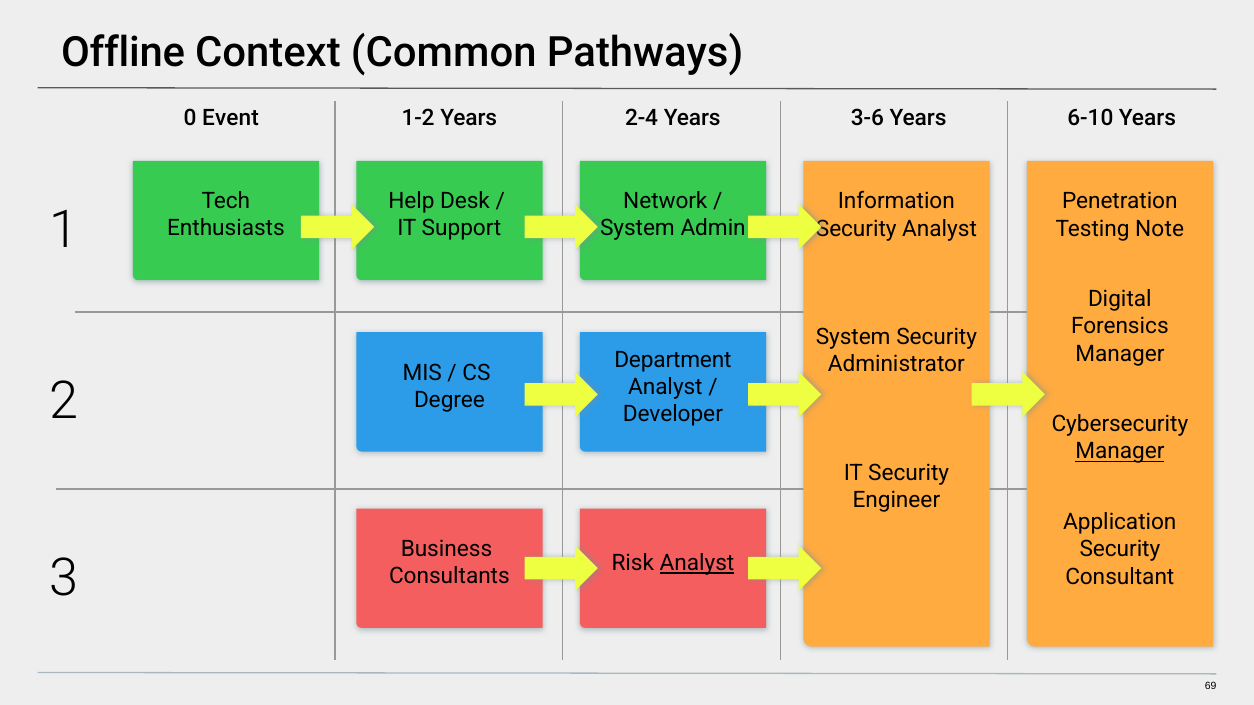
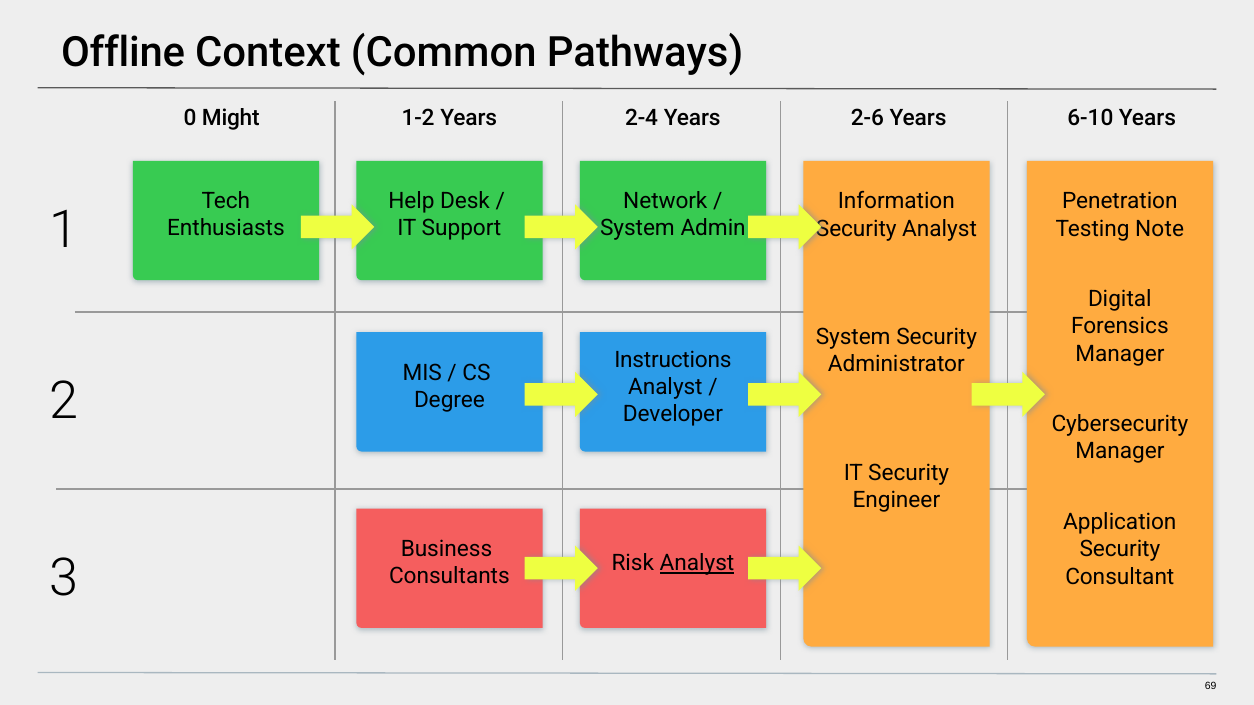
Event: Event -> Might
3-6: 3-6 -> 2-6
Department: Department -> Instructions
Manager at (1120, 452) underline: present -> none
